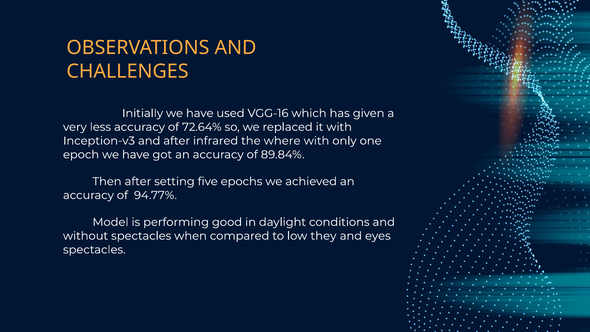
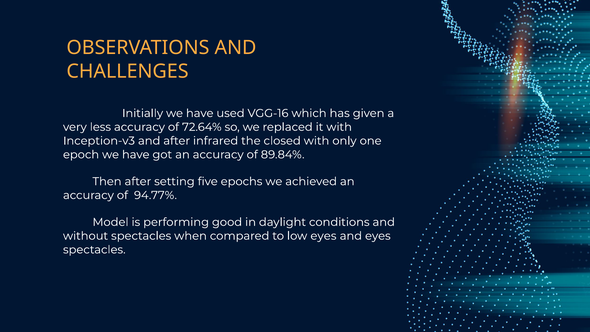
where: where -> closed
low they: they -> eyes
